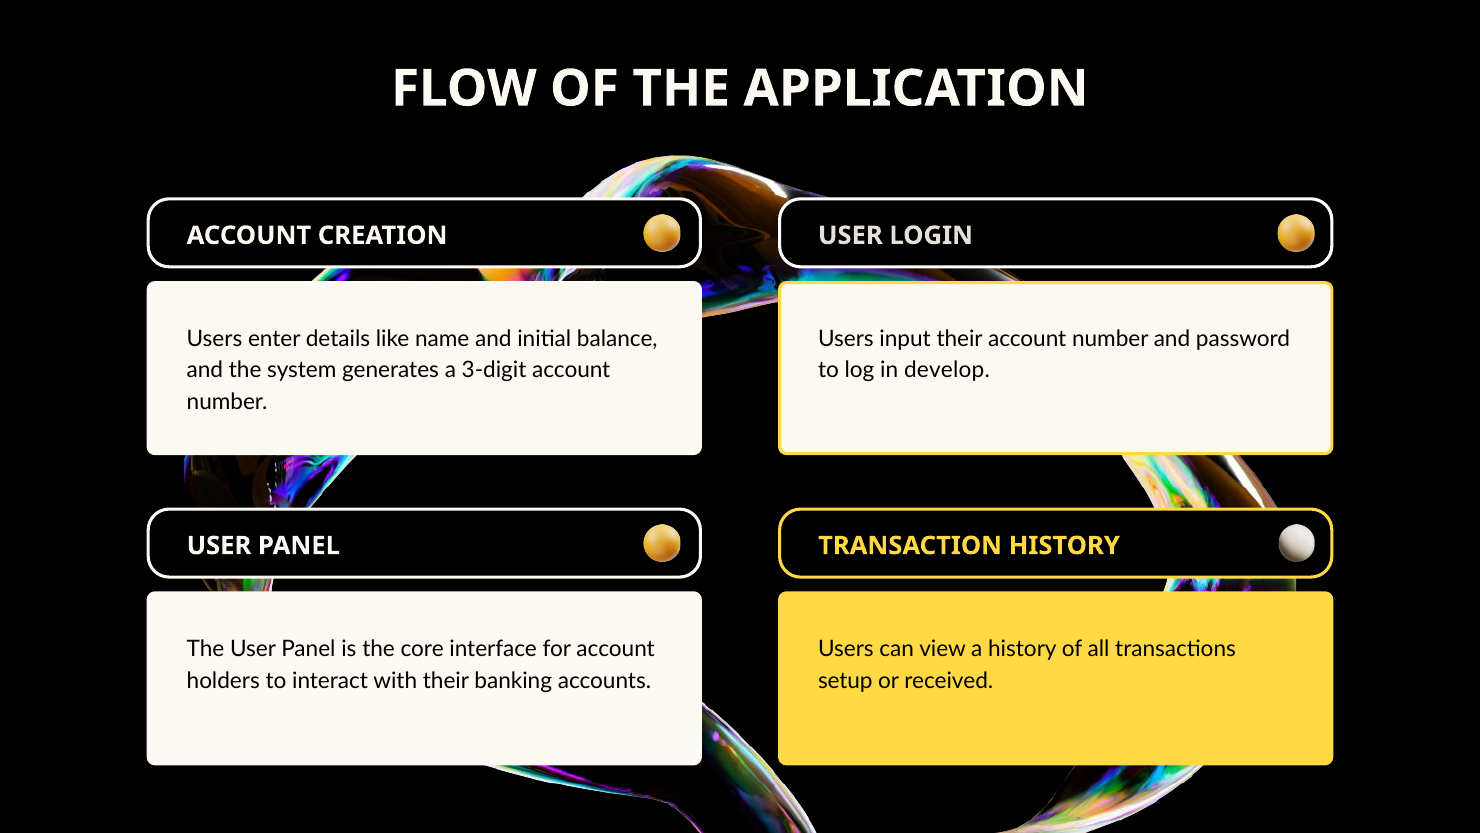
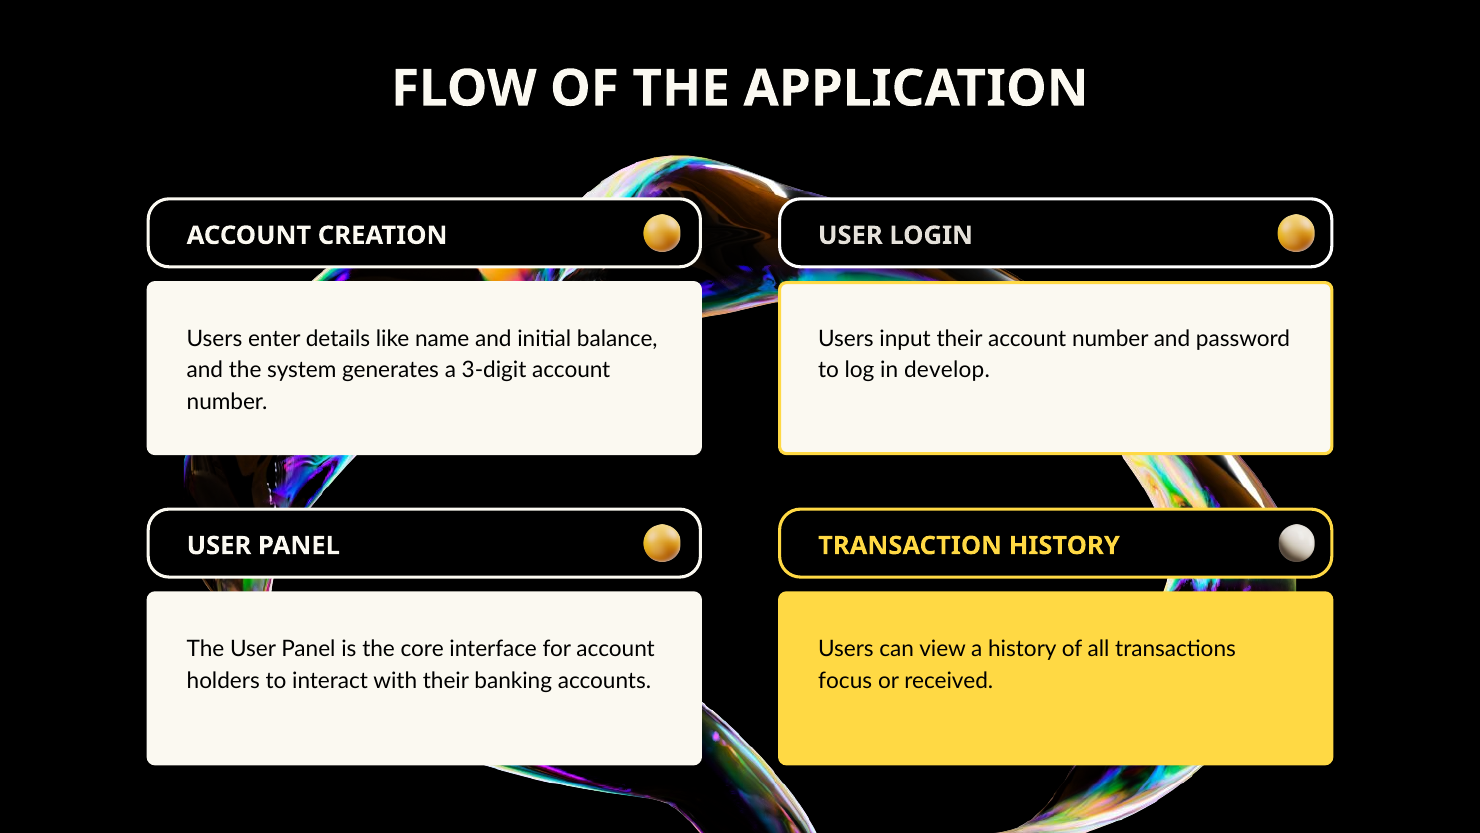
setup: setup -> focus
